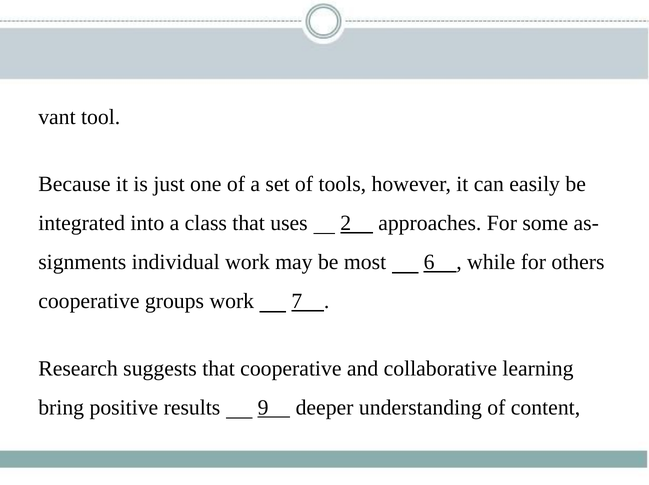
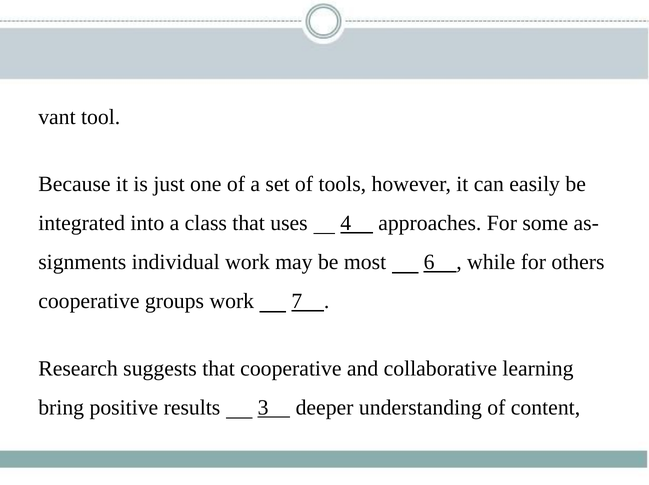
2: 2 -> 4
9: 9 -> 3
